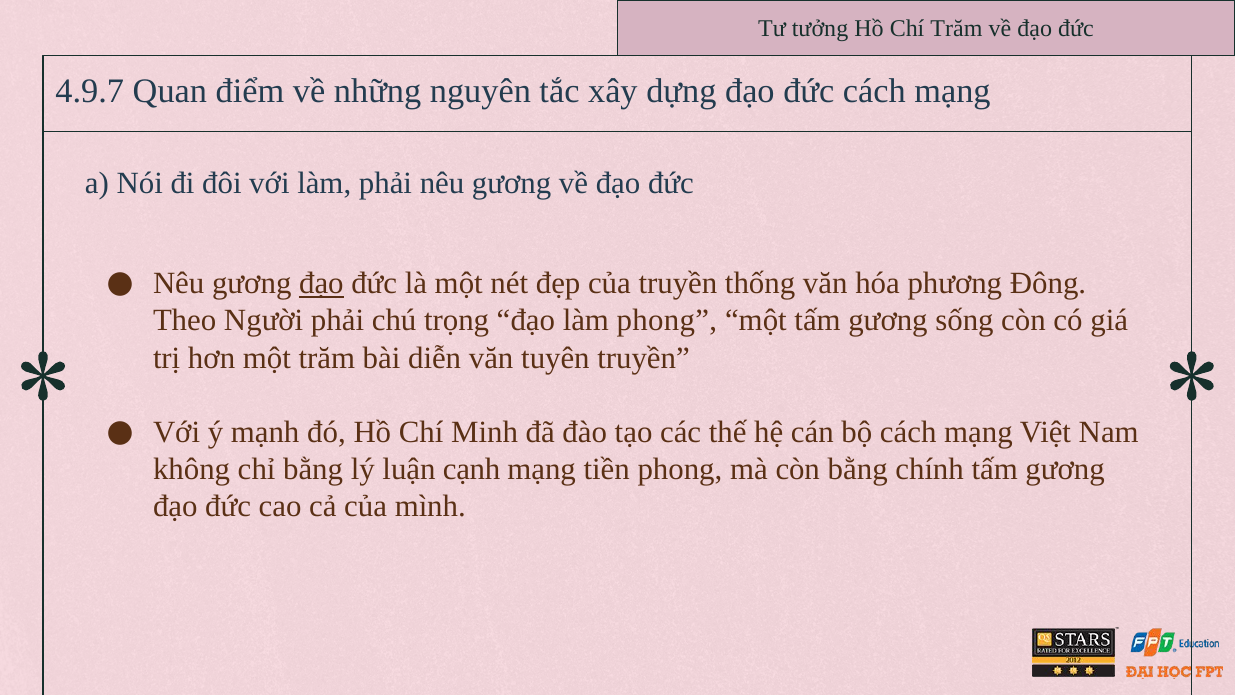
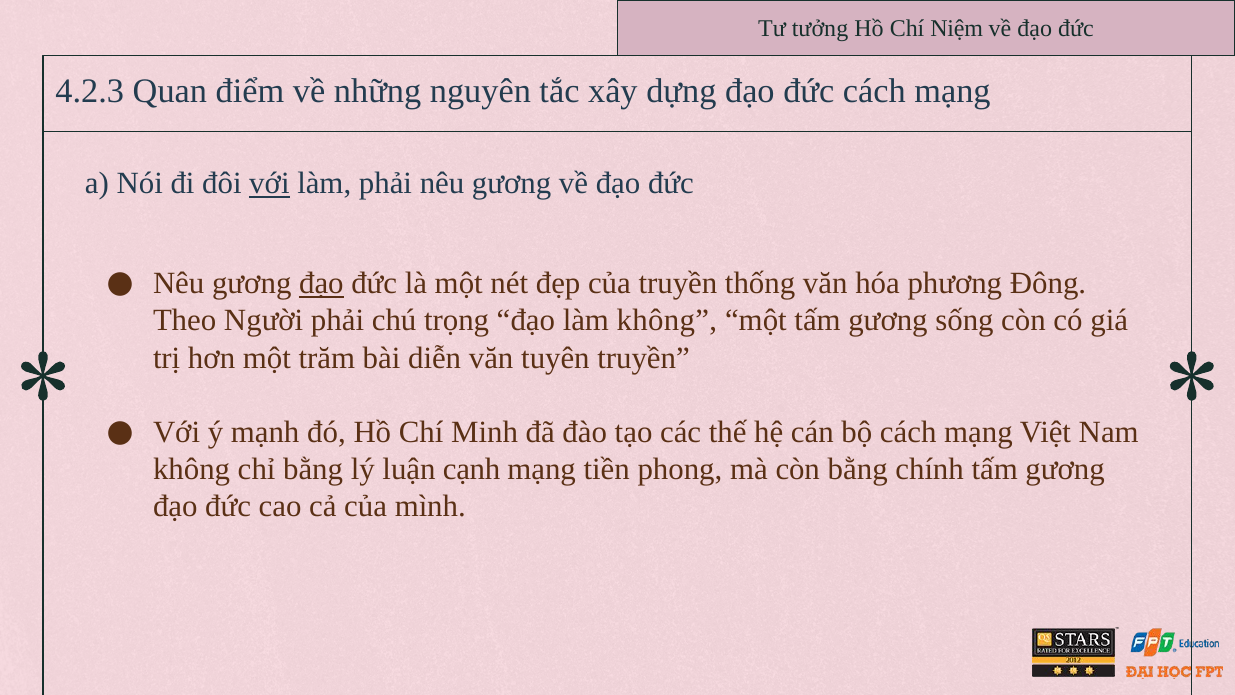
Chí Trăm: Trăm -> Niệm
4.9.7: 4.9.7 -> 4.2.3
với at (269, 184) underline: none -> present
làm phong: phong -> không
